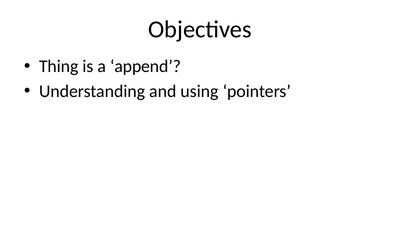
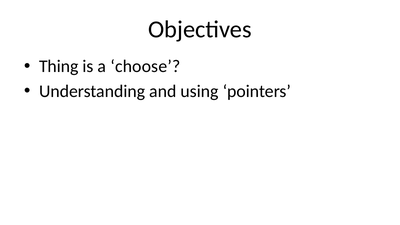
append: append -> choose
